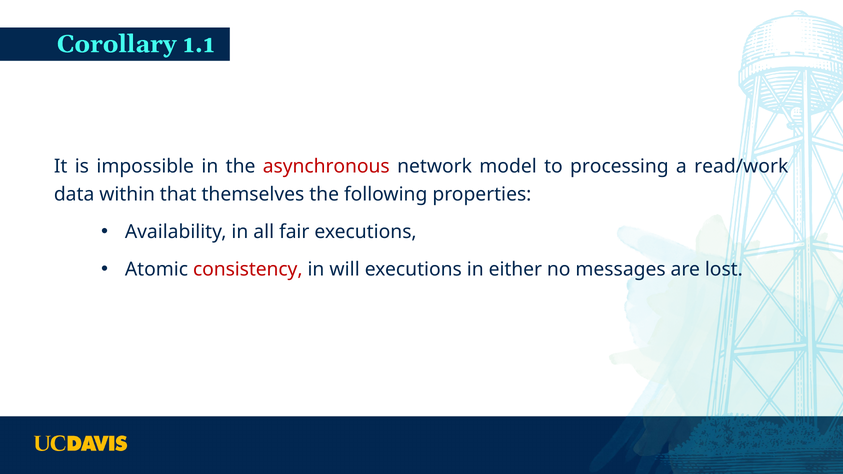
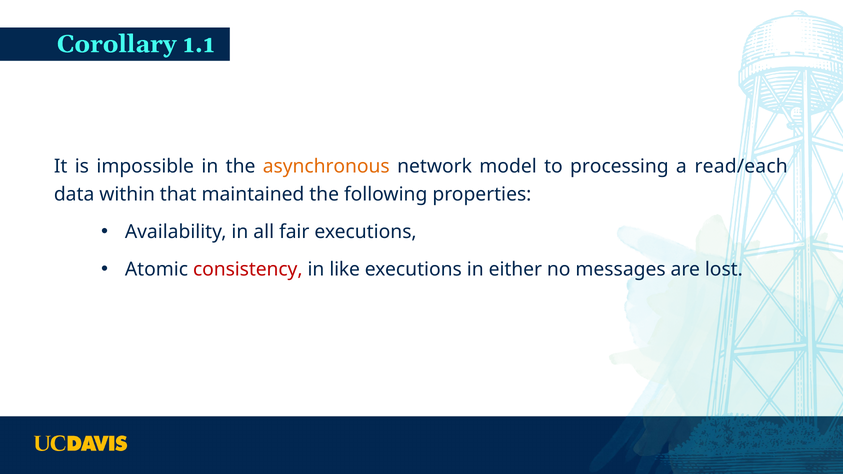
asynchronous colour: red -> orange
read/work: read/work -> read/each
themselves: themselves -> maintained
will: will -> like
